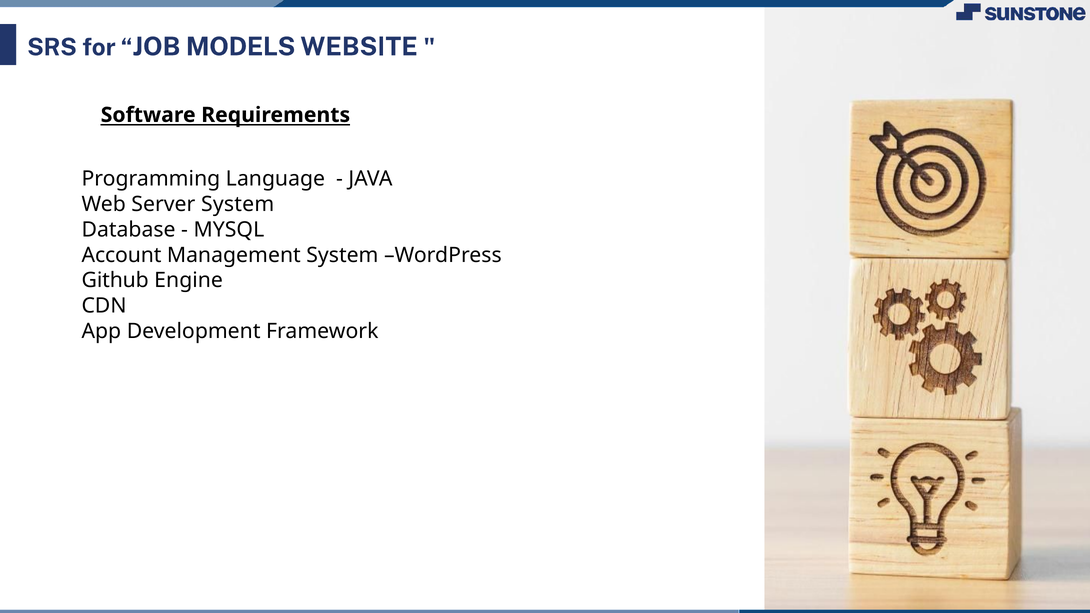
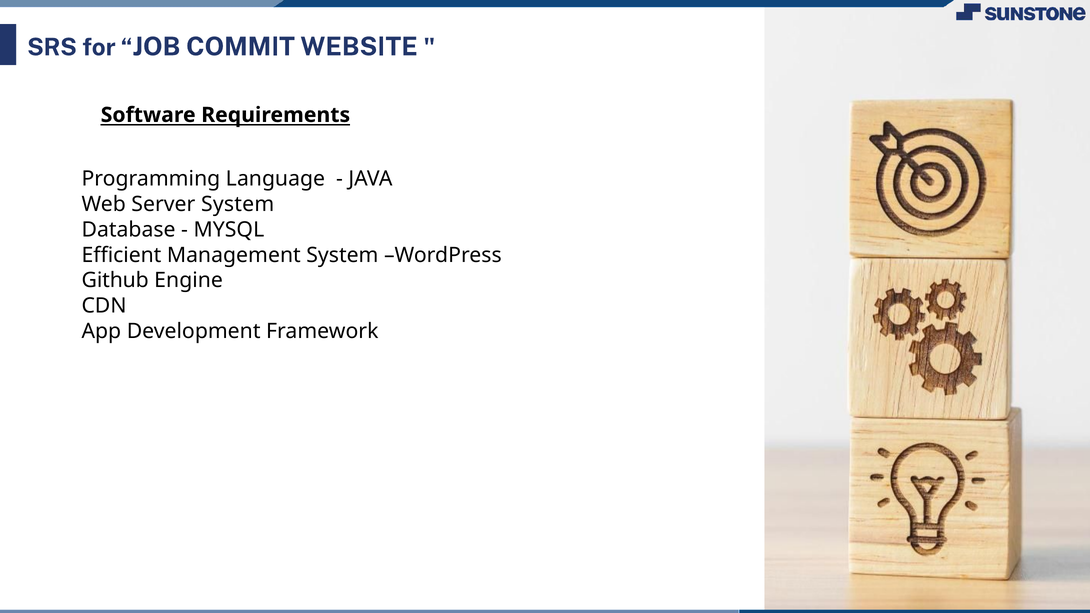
MODELS: MODELS -> COMMIT
Account: Account -> Efficient
